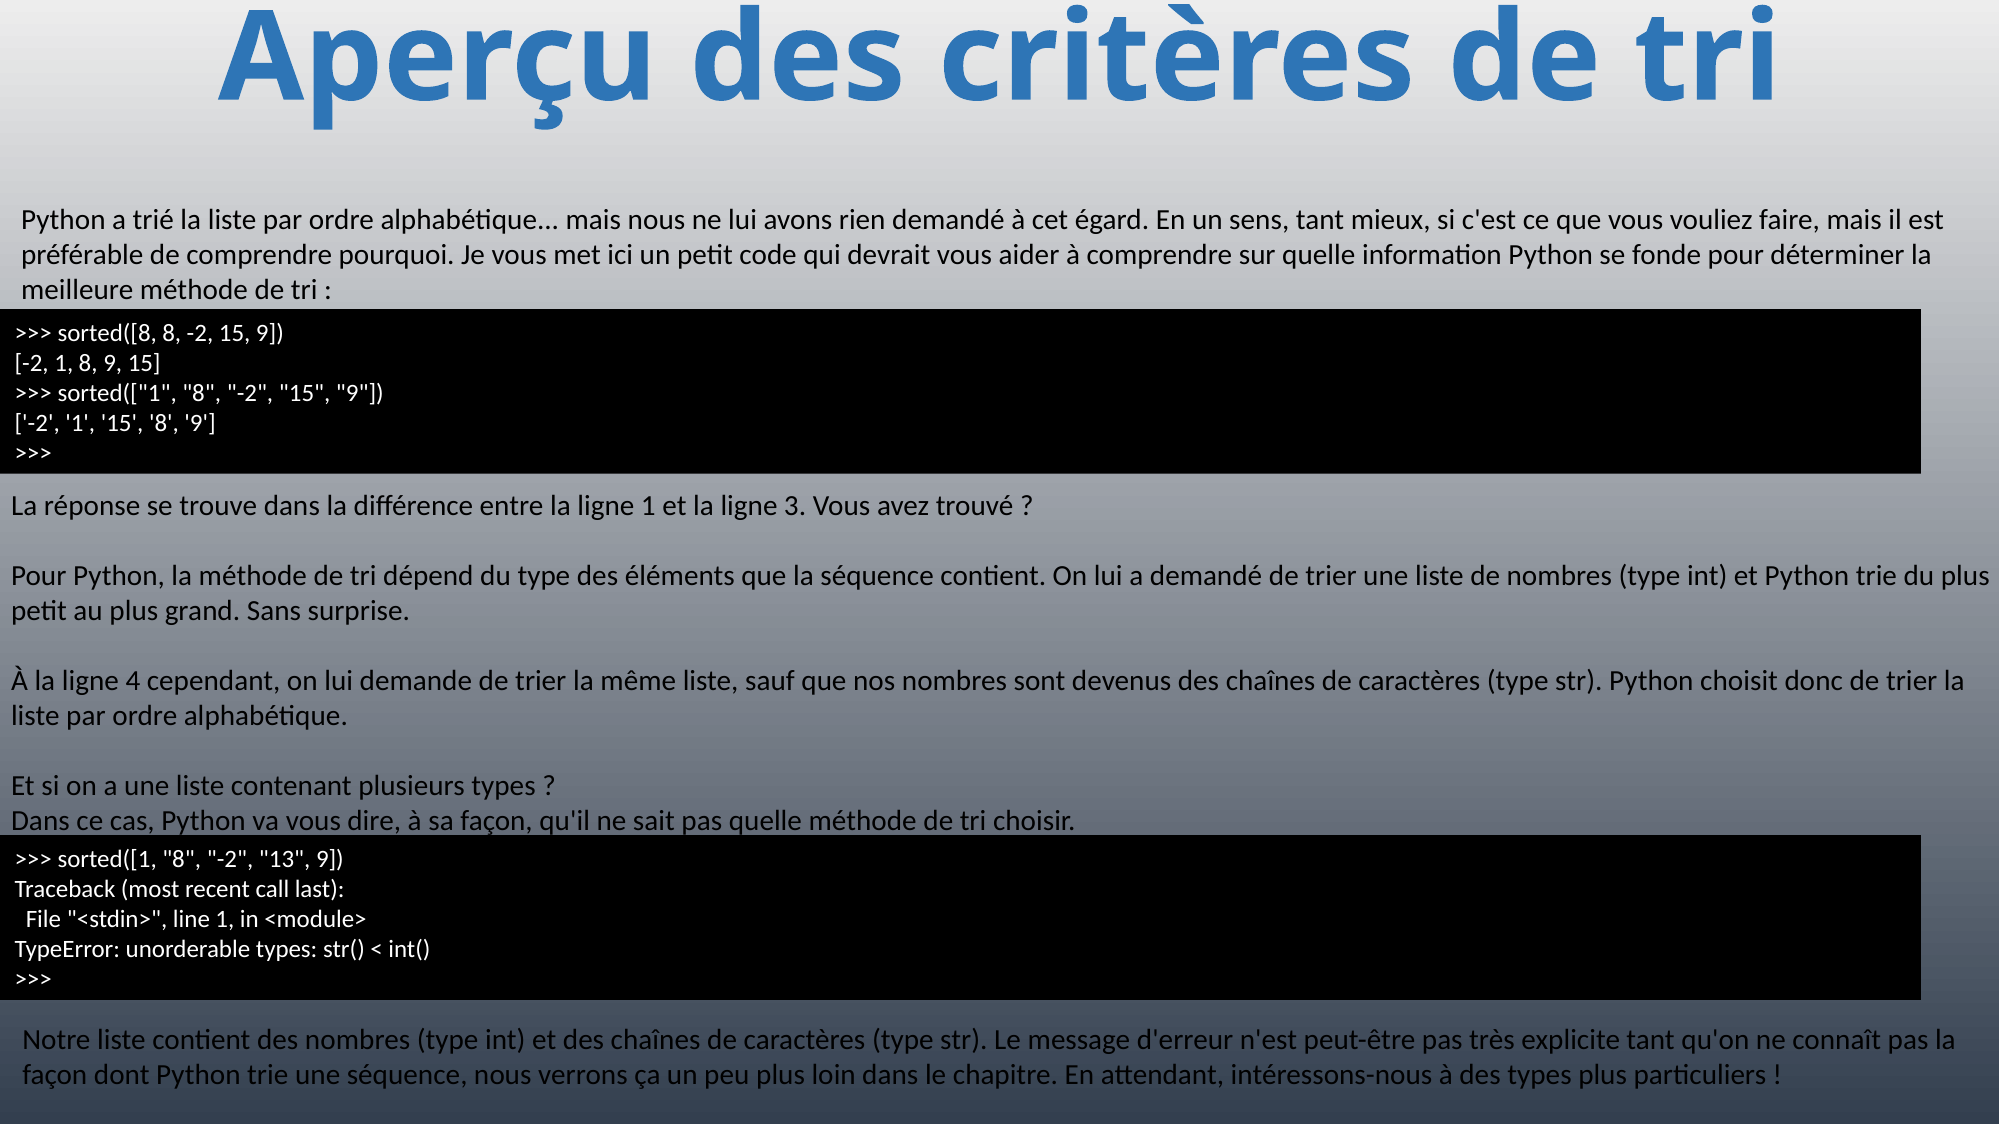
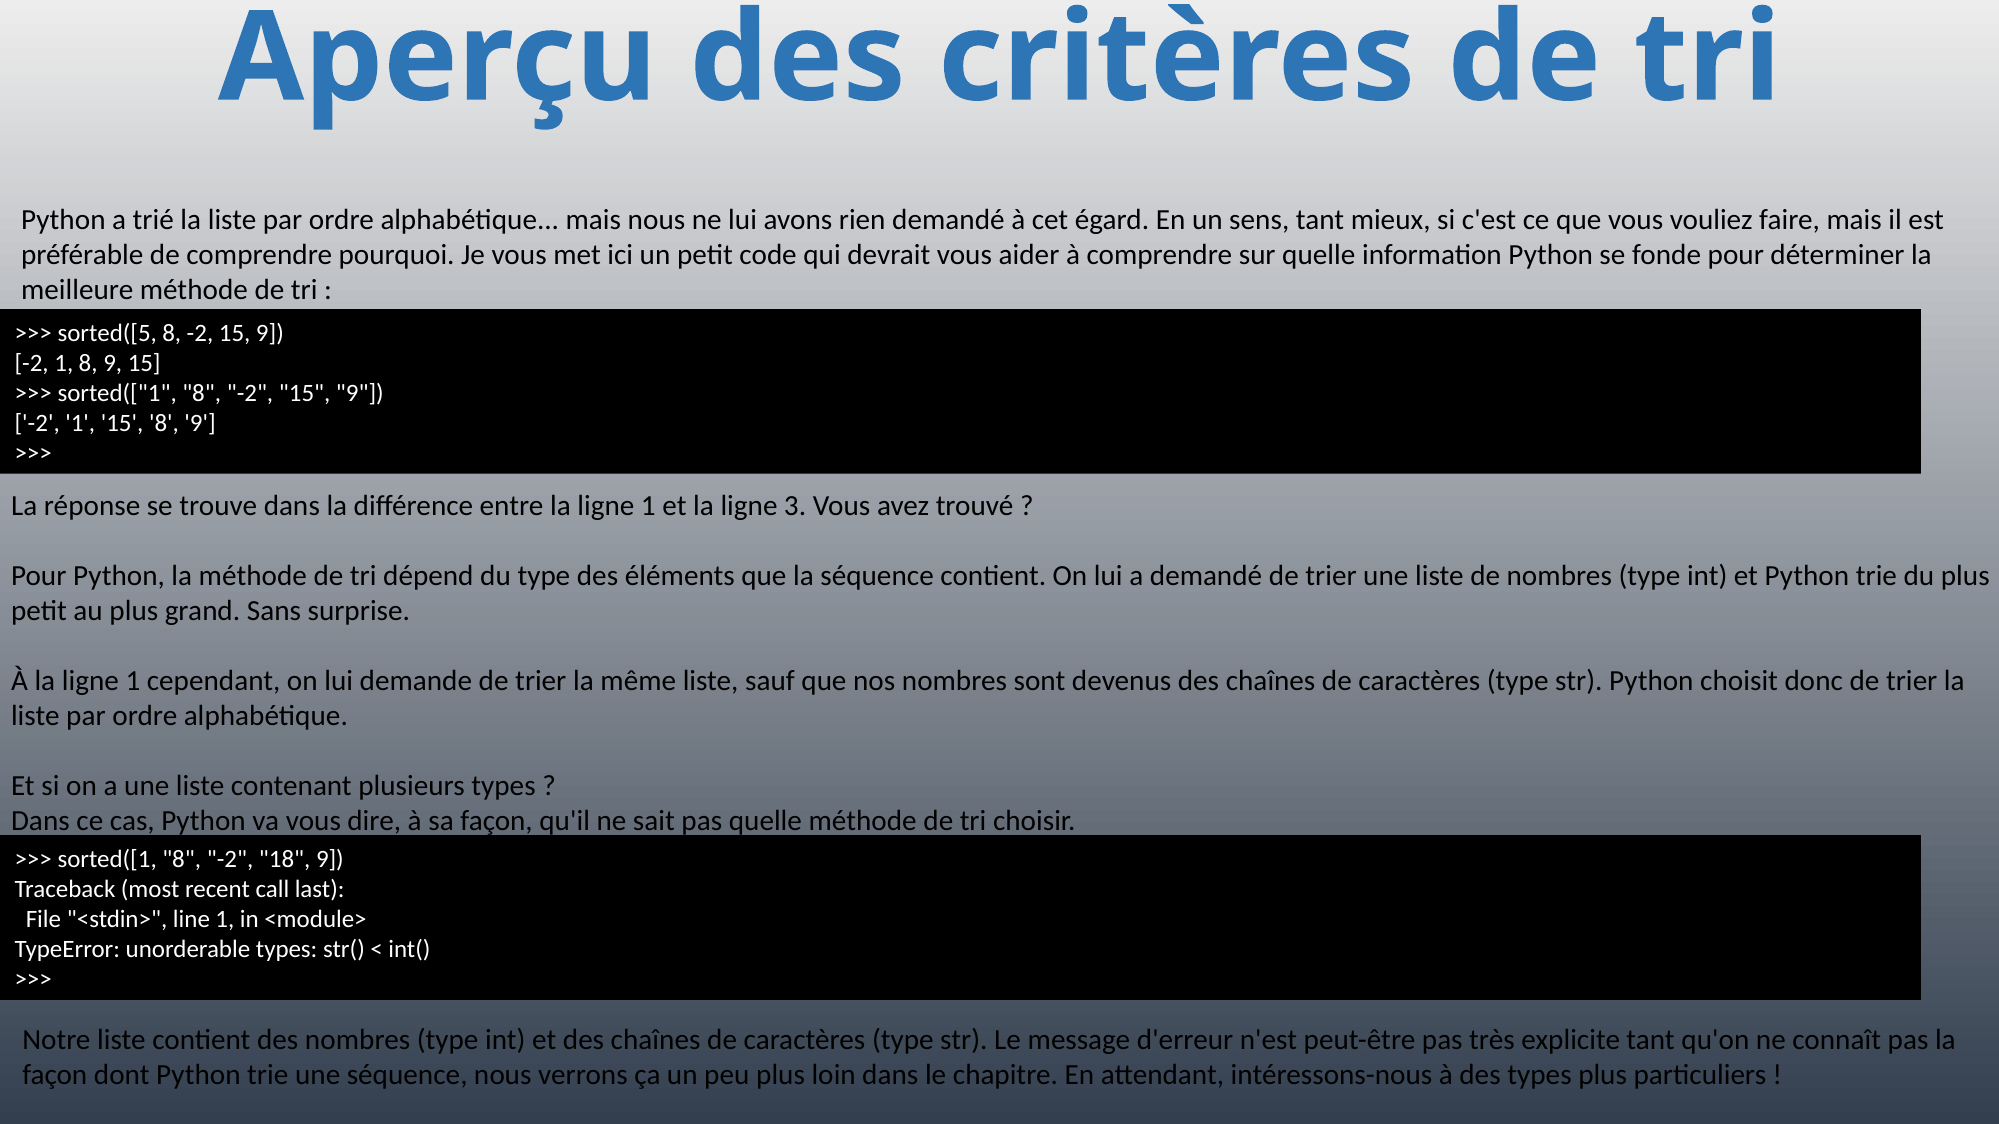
sorted([8: sorted([8 -> sorted([5
À la ligne 4: 4 -> 1
13: 13 -> 18
